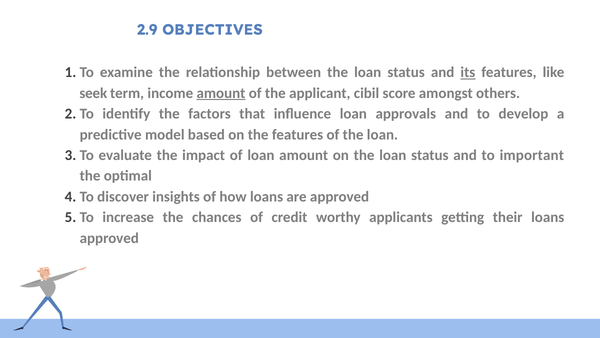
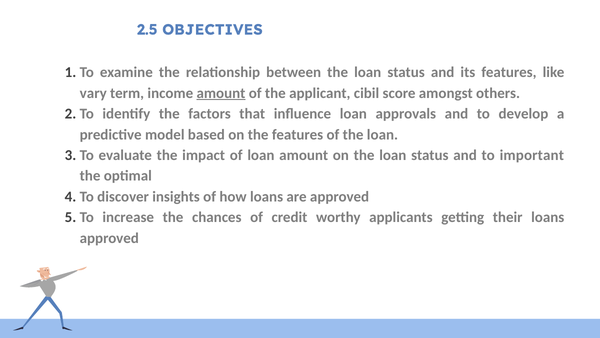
2.9: 2.9 -> 2.5
its underline: present -> none
seek: seek -> vary
